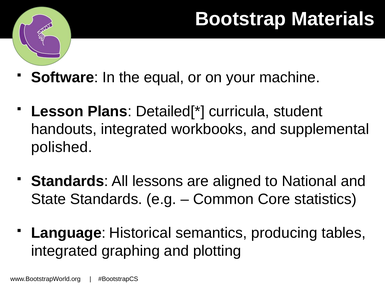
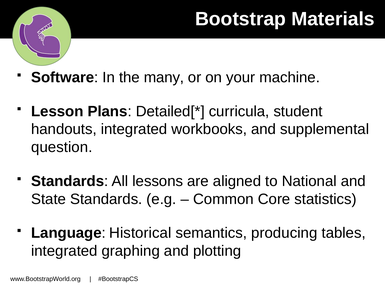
equal: equal -> many
polished: polished -> question
